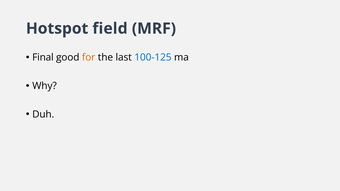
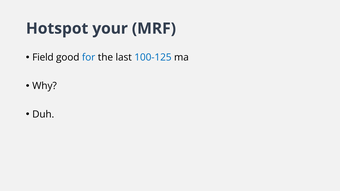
field: field -> your
Final: Final -> Field
for colour: orange -> blue
